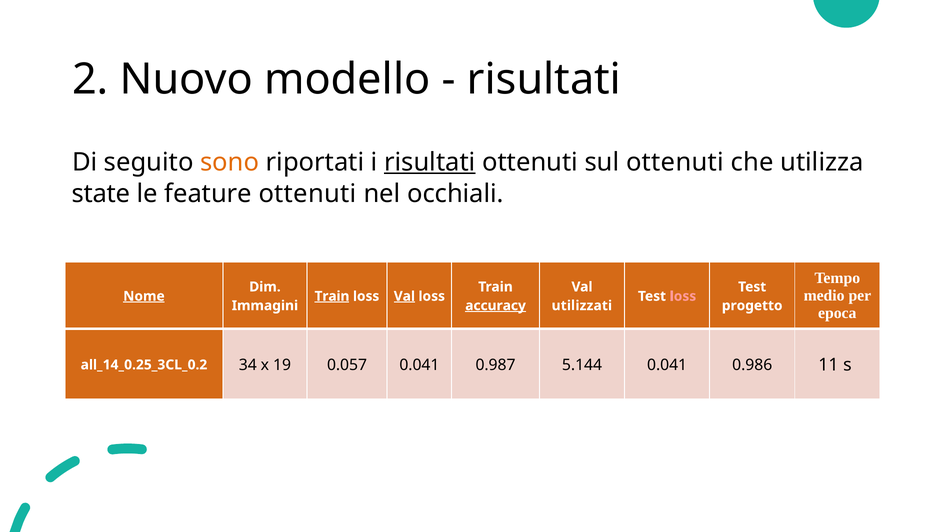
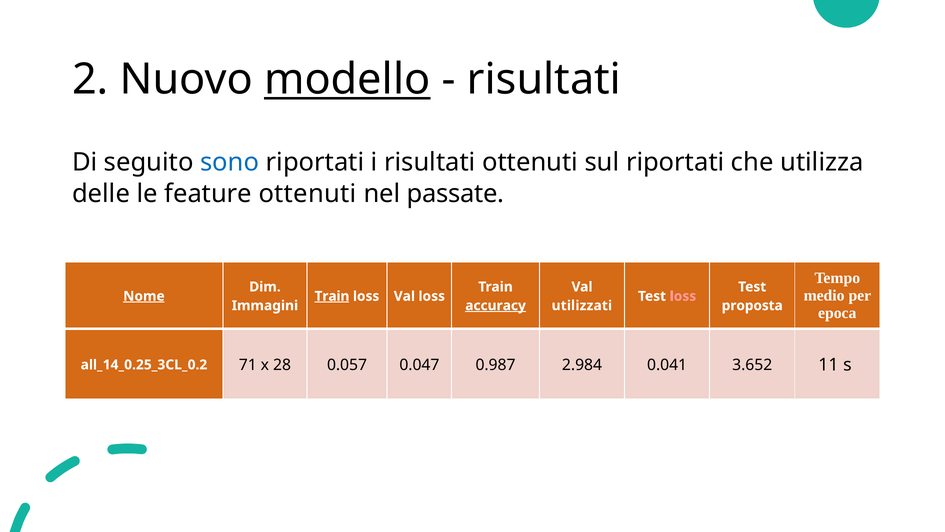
modello underline: none -> present
sono colour: orange -> blue
risultati at (430, 162) underline: present -> none
sul ottenuti: ottenuti -> riportati
state: state -> delle
occhiali: occhiali -> passate
Val at (404, 296) underline: present -> none
progetto: progetto -> proposta
34: 34 -> 71
19: 19 -> 28
0.057 0.041: 0.041 -> 0.047
5.144: 5.144 -> 2.984
0.986: 0.986 -> 3.652
